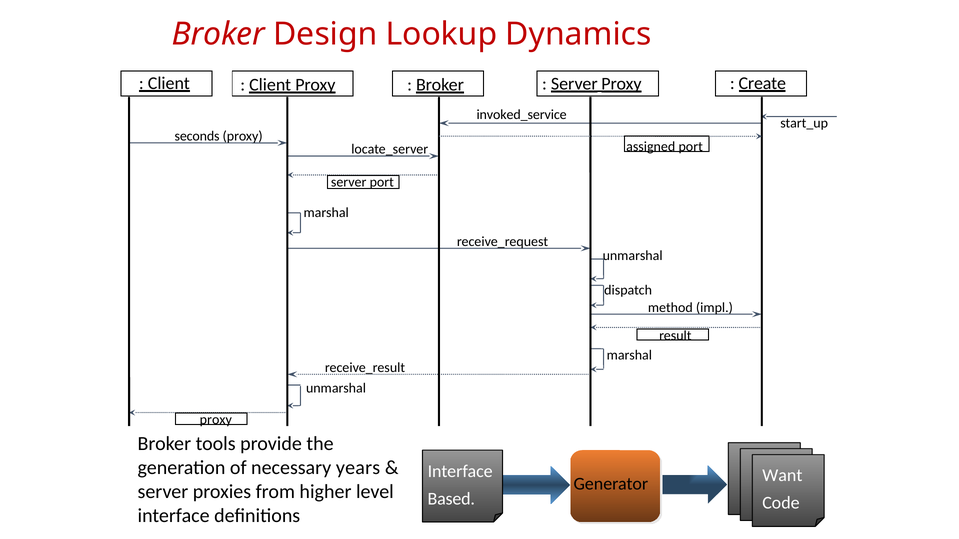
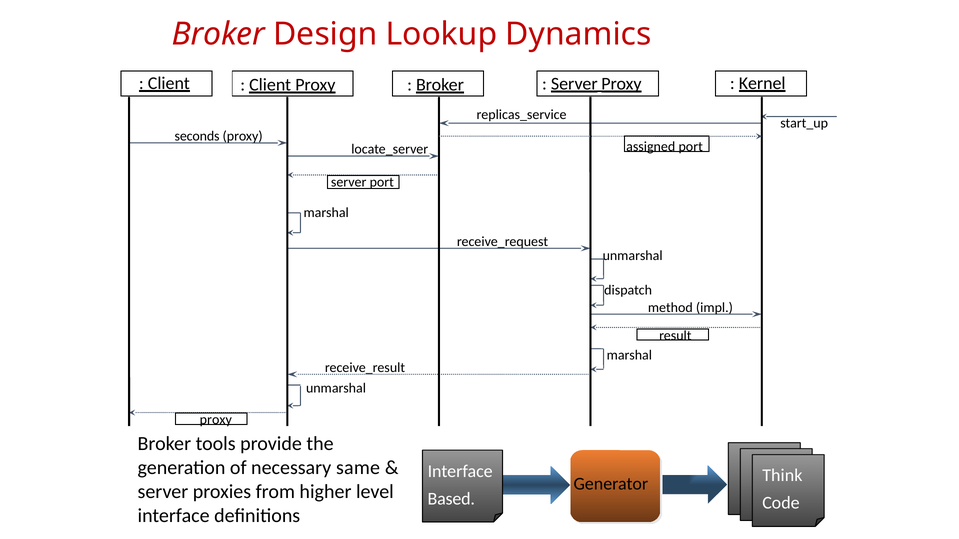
Create: Create -> Kernel
invoked_service: invoked_service -> replicas_service
years: years -> same
Want: Want -> Think
